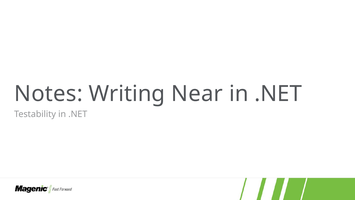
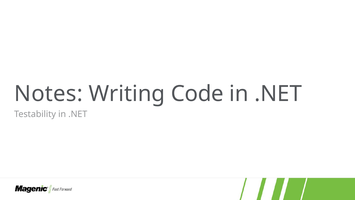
Near: Near -> Code
